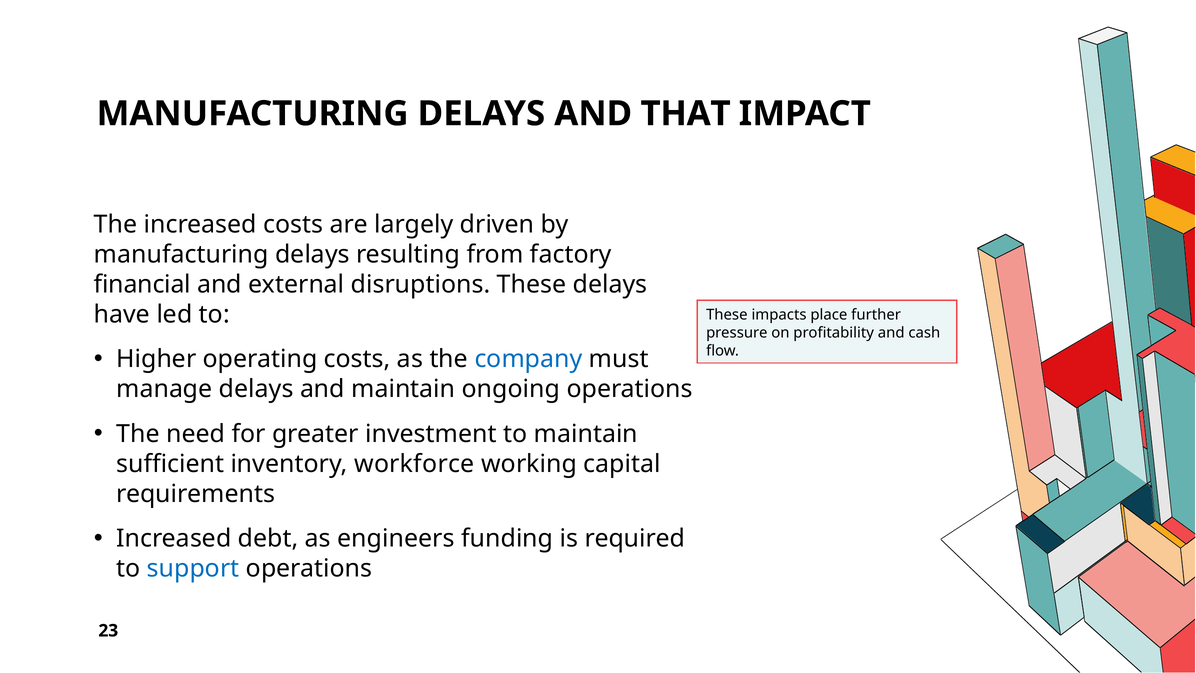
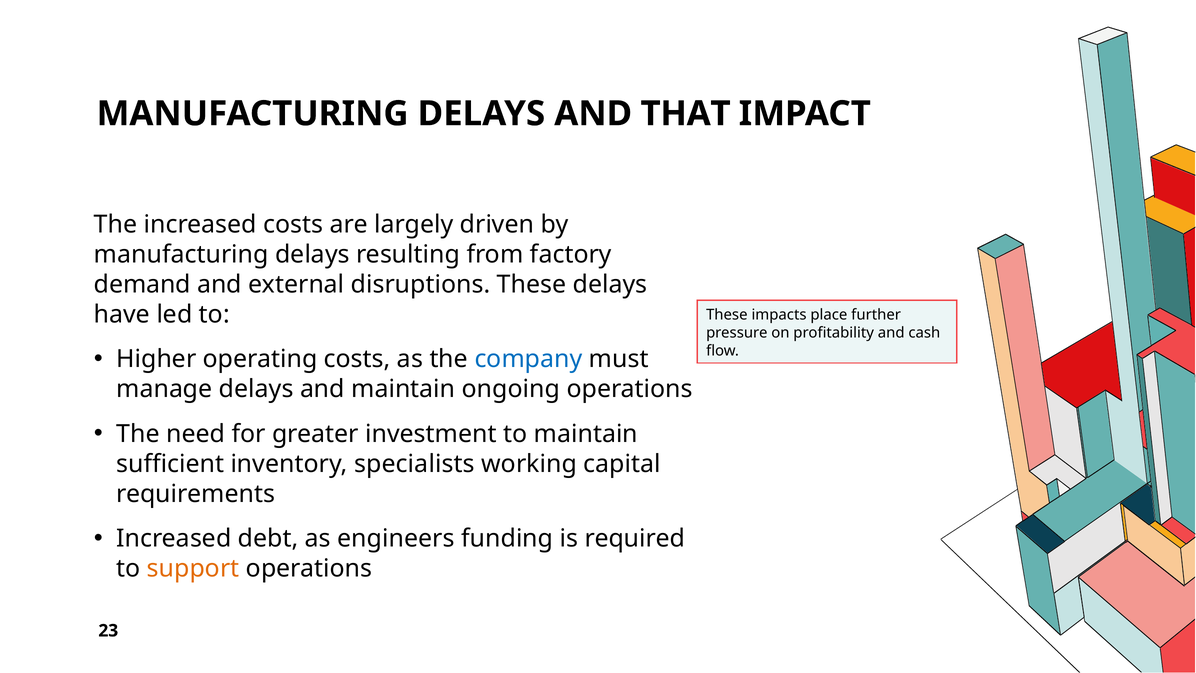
financial: financial -> demand
workforce: workforce -> specialists
support colour: blue -> orange
